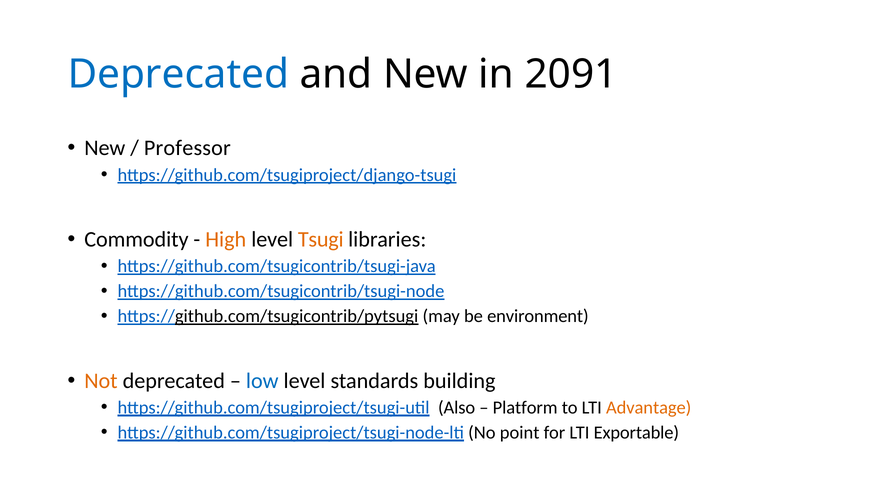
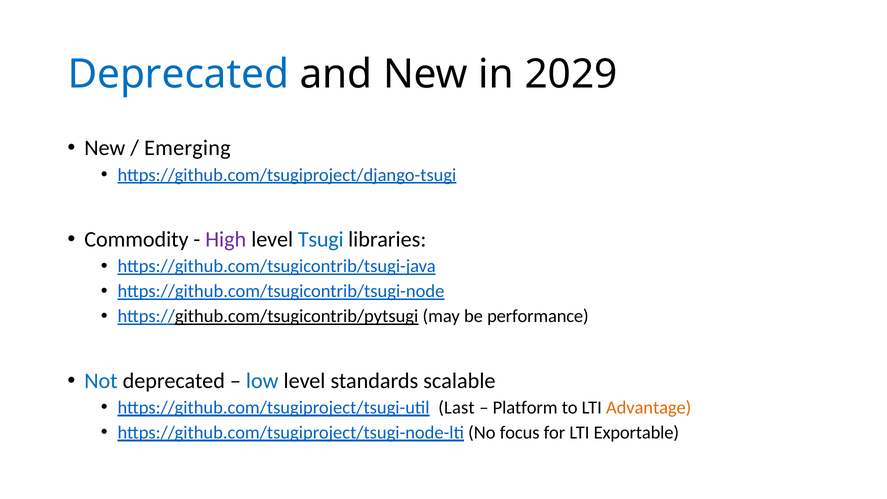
2091: 2091 -> 2029
Professor: Professor -> Emerging
High colour: orange -> purple
Tsugi colour: orange -> blue
environment: environment -> performance
Not colour: orange -> blue
building: building -> scalable
Also: Also -> Last
point: point -> focus
